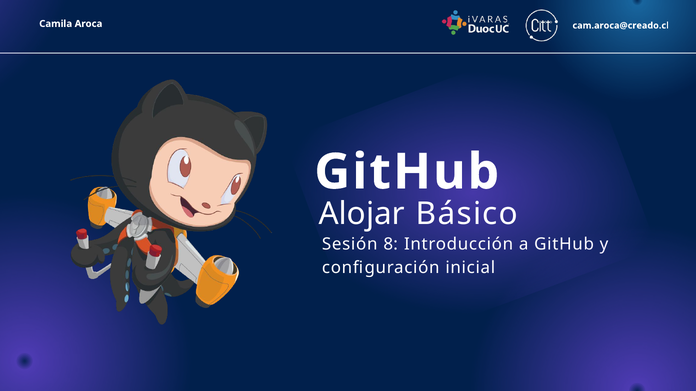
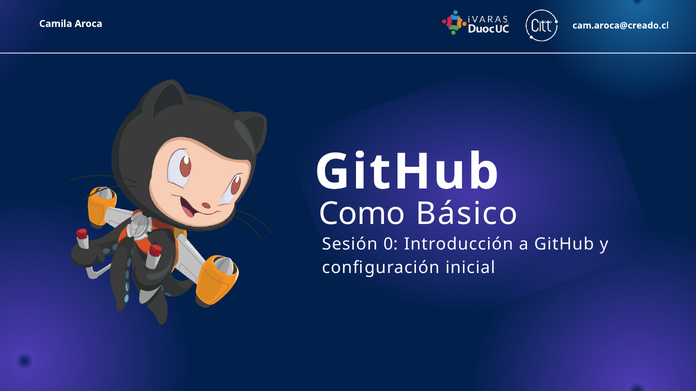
Alojar: Alojar -> Como
8: 8 -> 0
